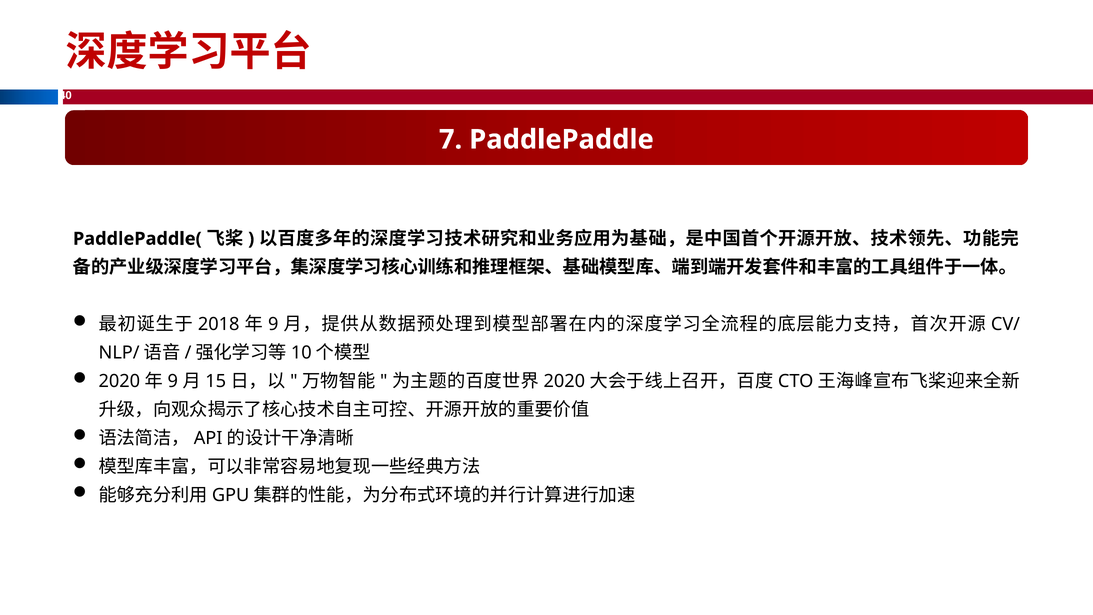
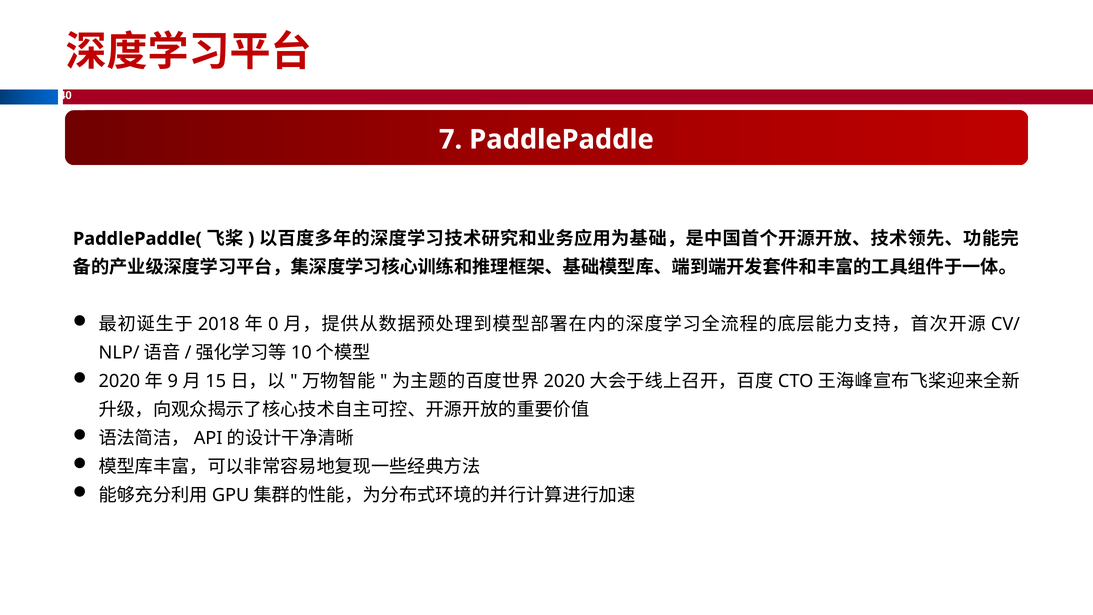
9 at (273, 324): 9 -> 0
